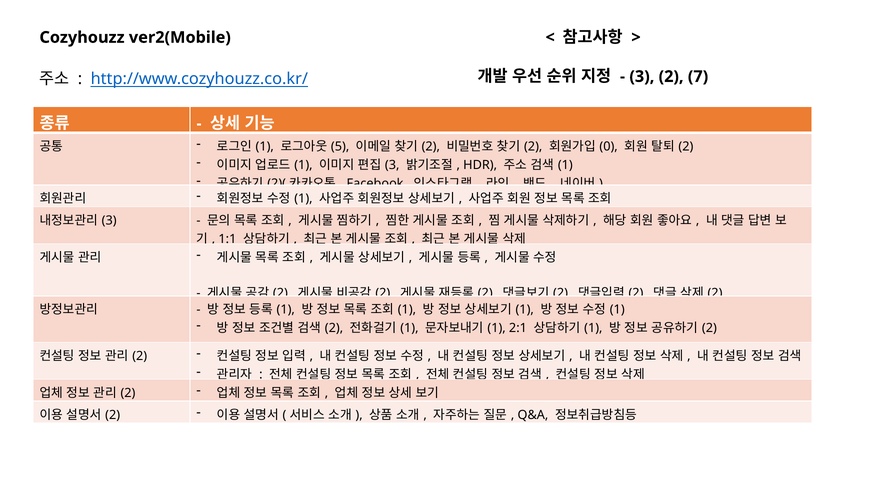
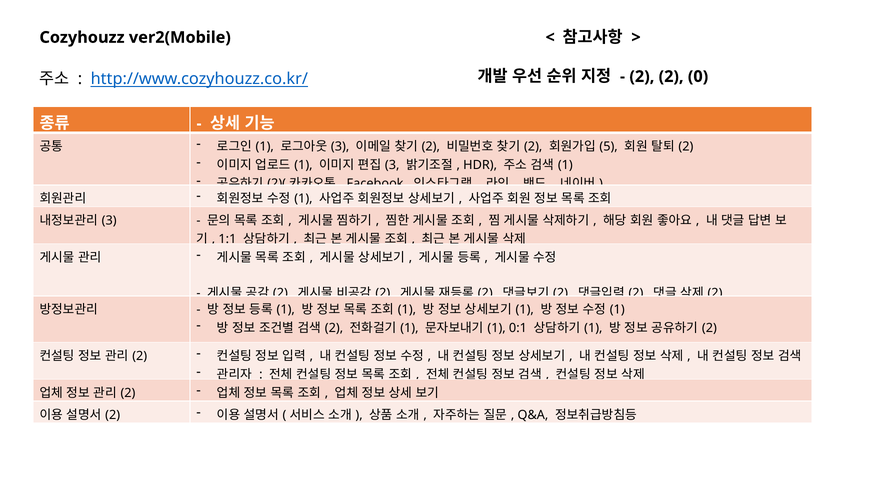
3 at (642, 77): 3 -> 2
7: 7 -> 0
5 at (340, 147): 5 -> 3
0: 0 -> 5
2:1: 2:1 -> 0:1
